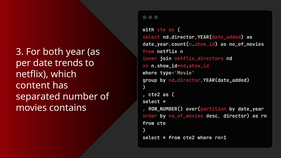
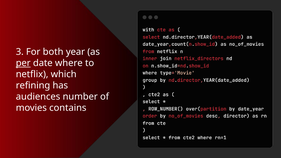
per underline: none -> present
trends: trends -> where
content: content -> refining
separated: separated -> audiences
